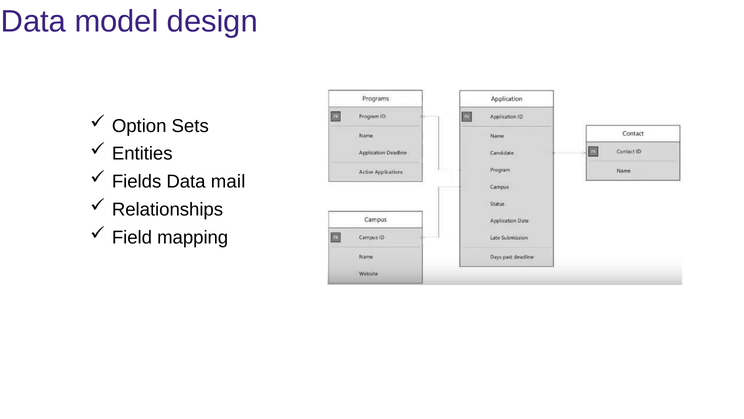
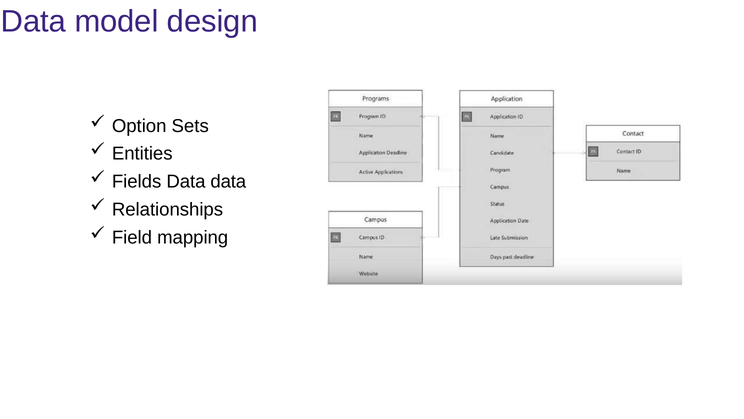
Data mail: mail -> data
